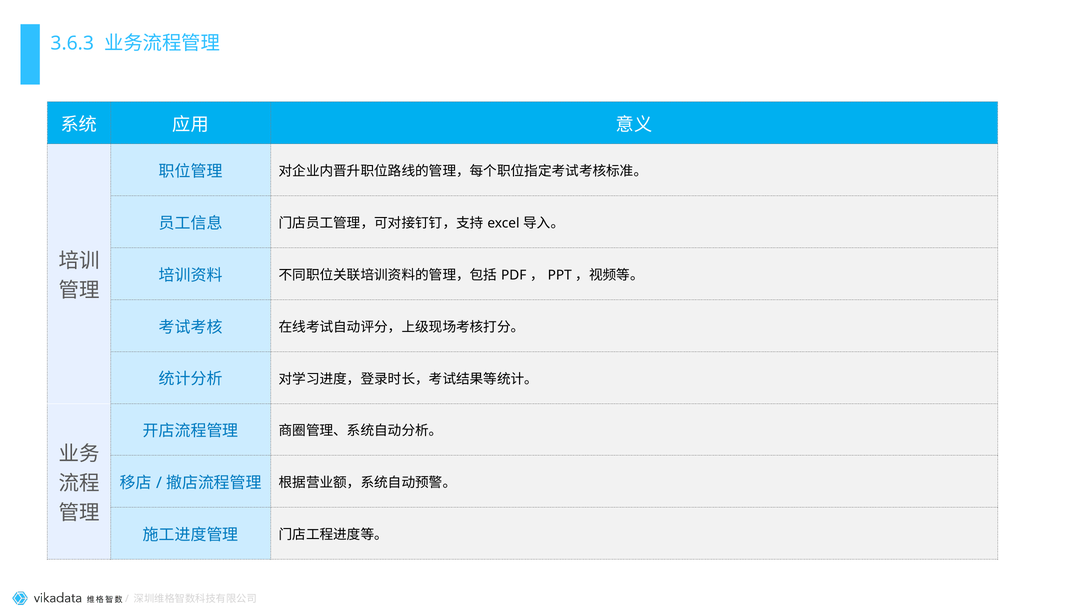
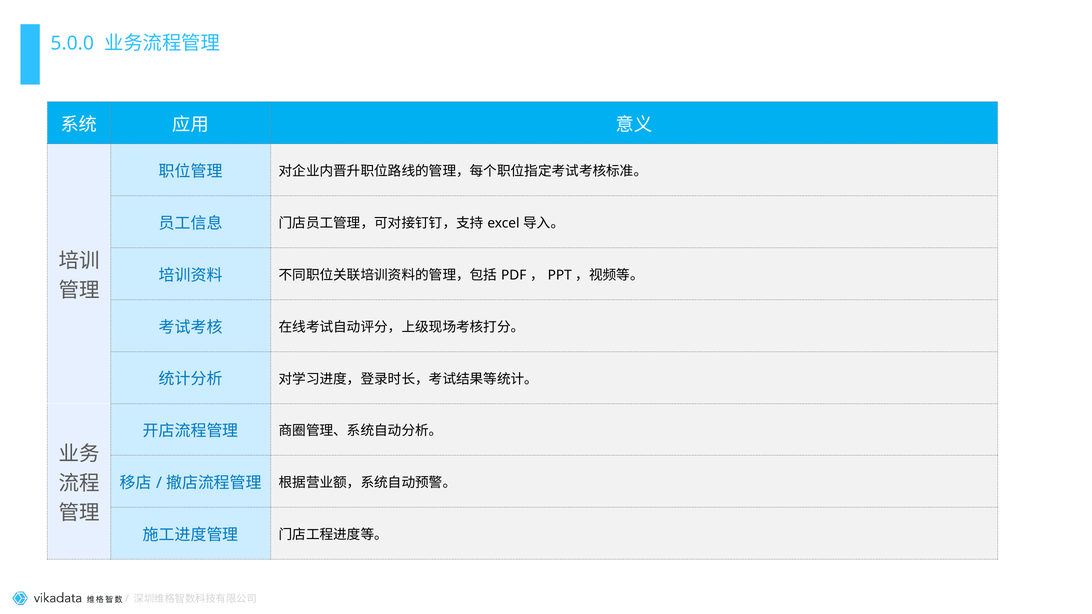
3.6.3: 3.6.3 -> 5.0.0
